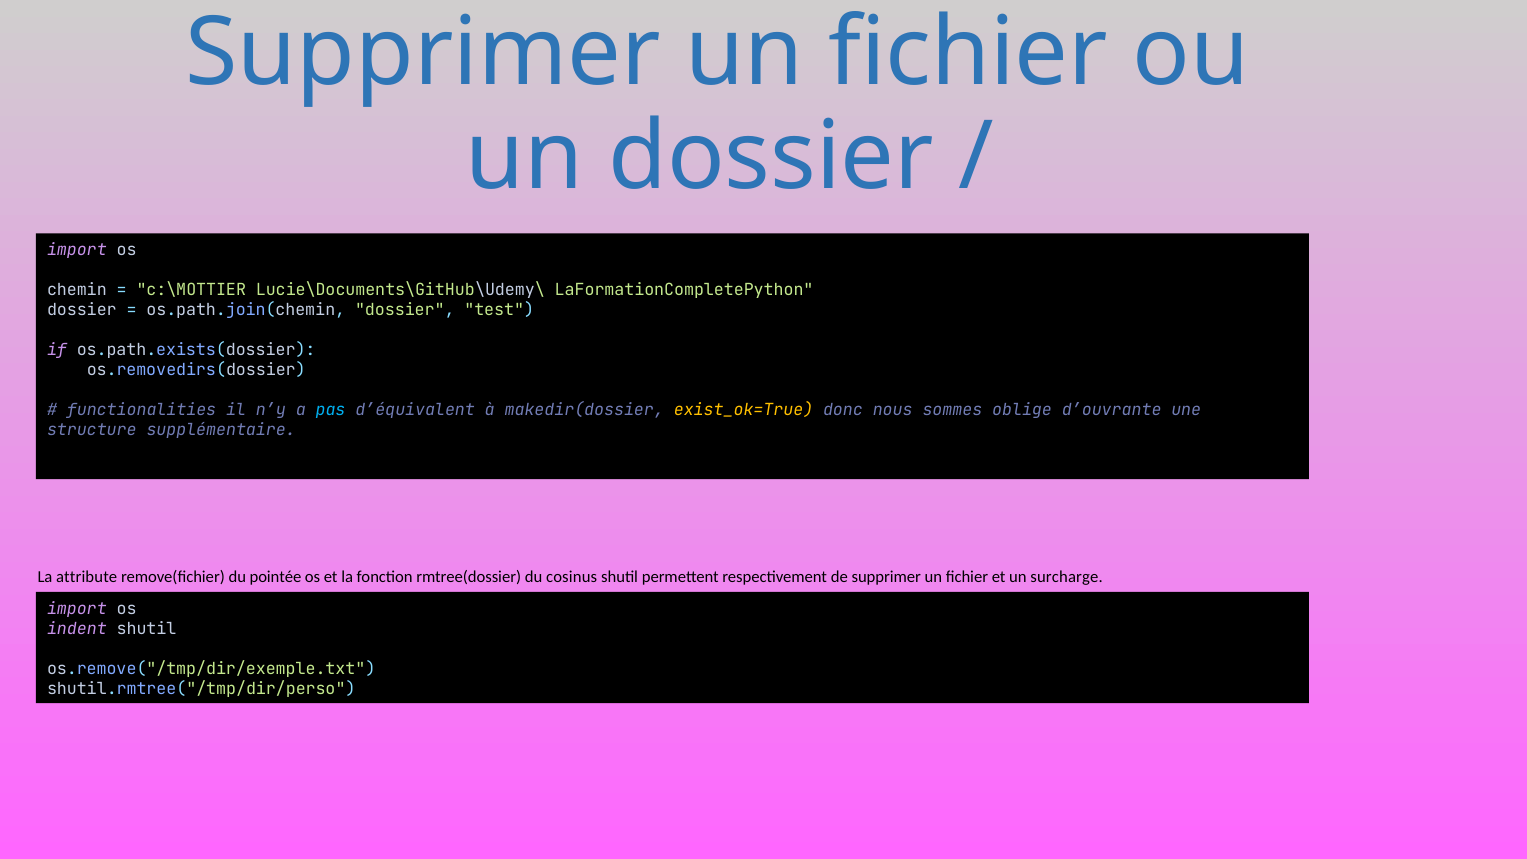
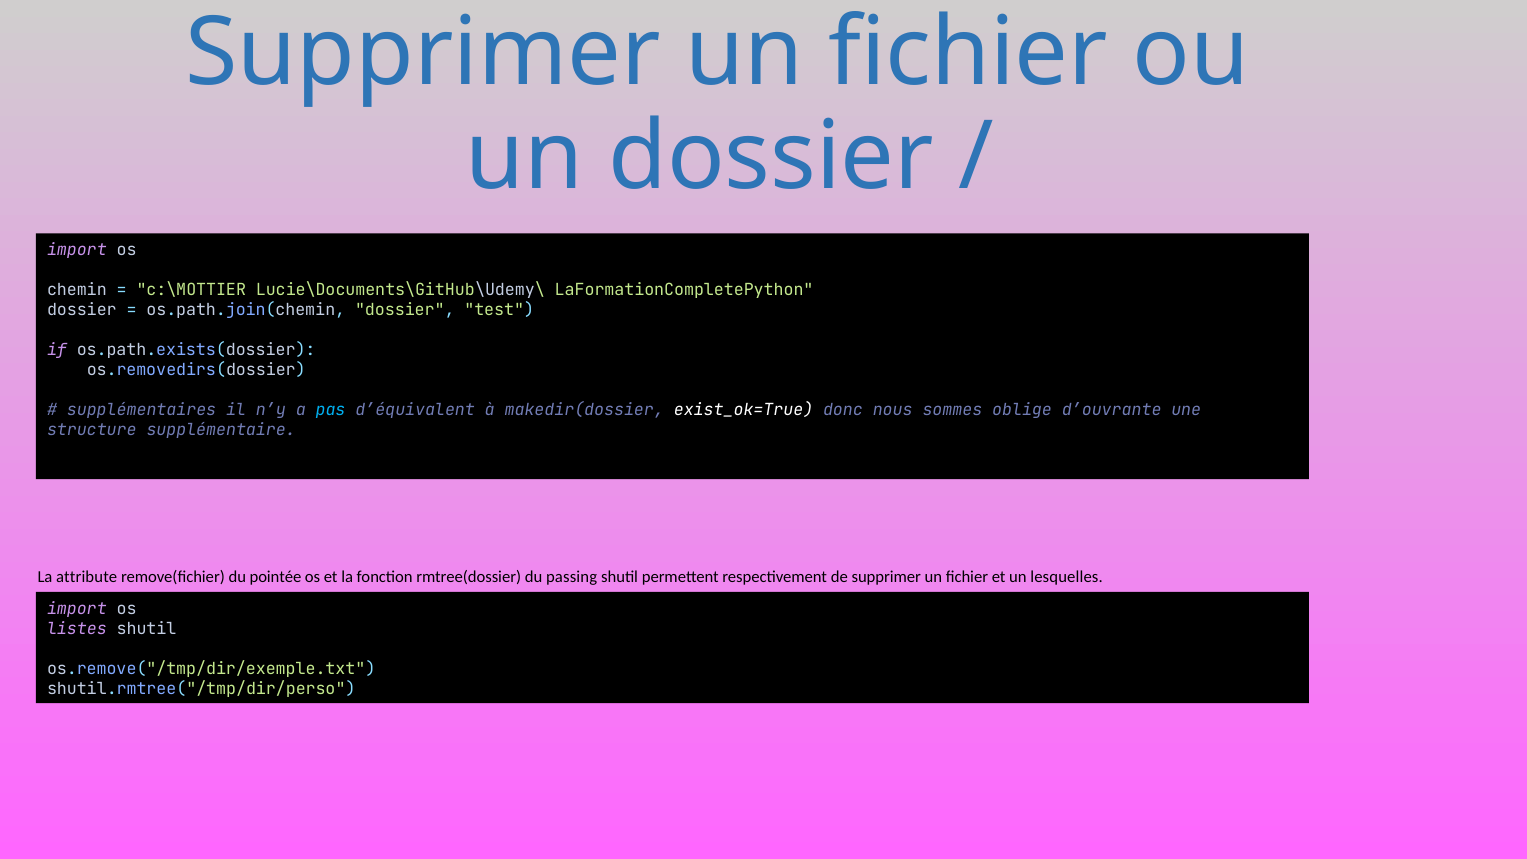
functionalities: functionalities -> supplémentaires
exist_ok=True colour: yellow -> white
cosinus: cosinus -> passing
surcharge: surcharge -> lesquelles
indent: indent -> listes
